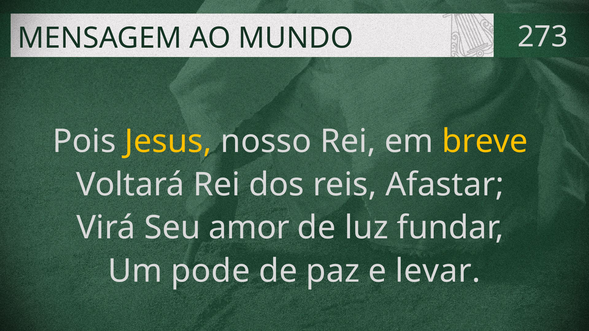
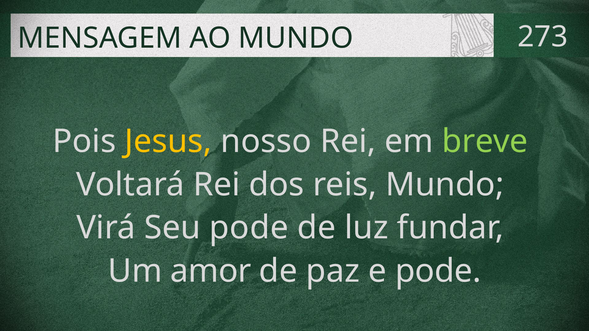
breve colour: yellow -> light green
reis Afastar: Afastar -> Mundo
Seu amor: amor -> pode
pode: pode -> amor
e levar: levar -> pode
